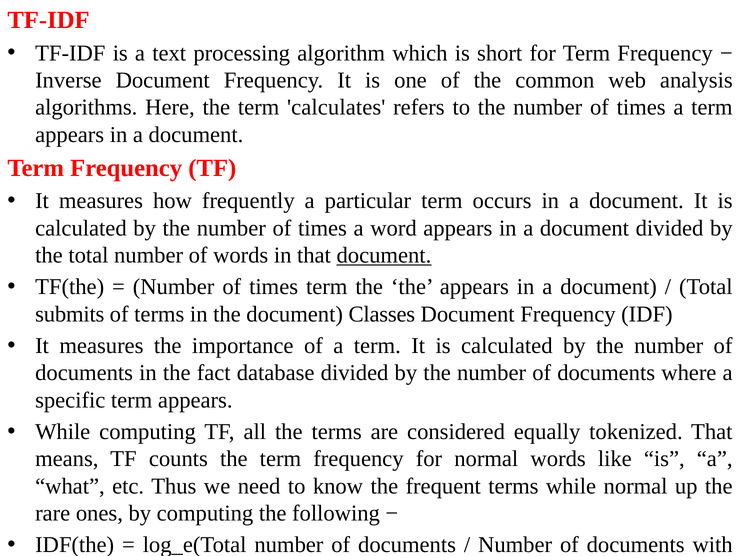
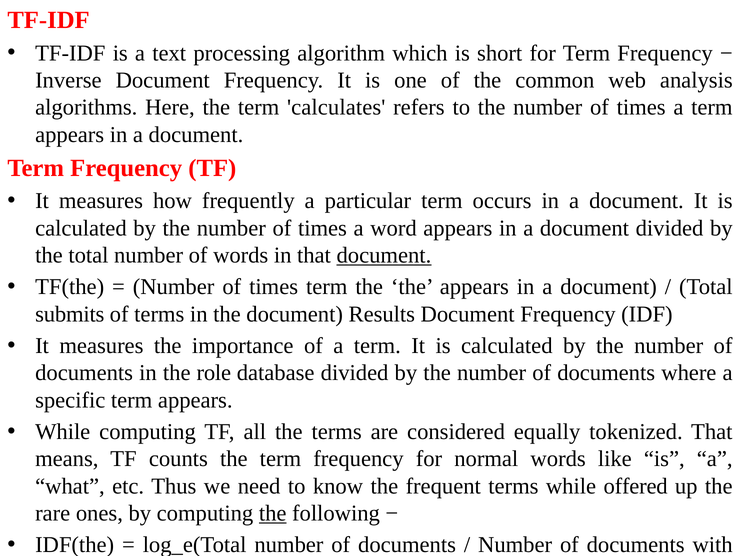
Classes: Classes -> Results
fact: fact -> role
while normal: normal -> offered
the at (273, 513) underline: none -> present
